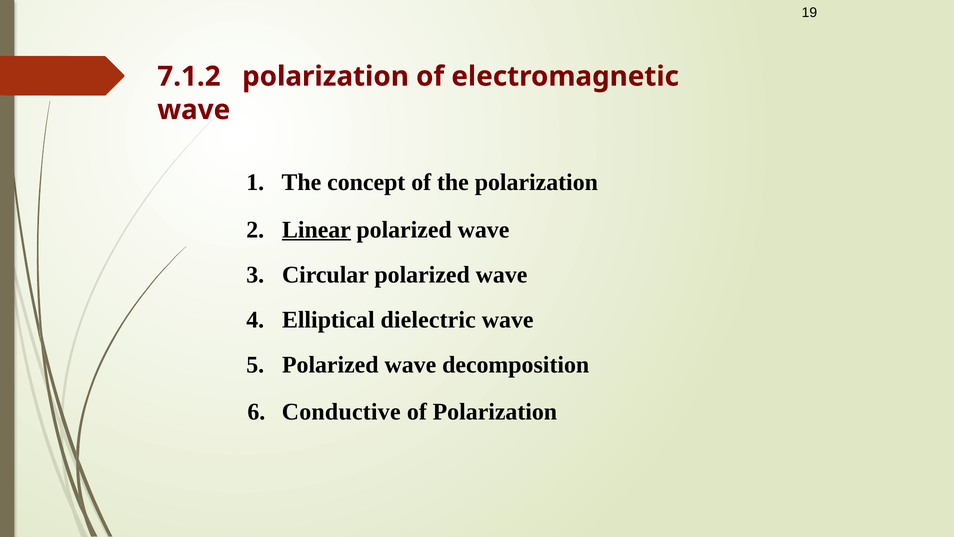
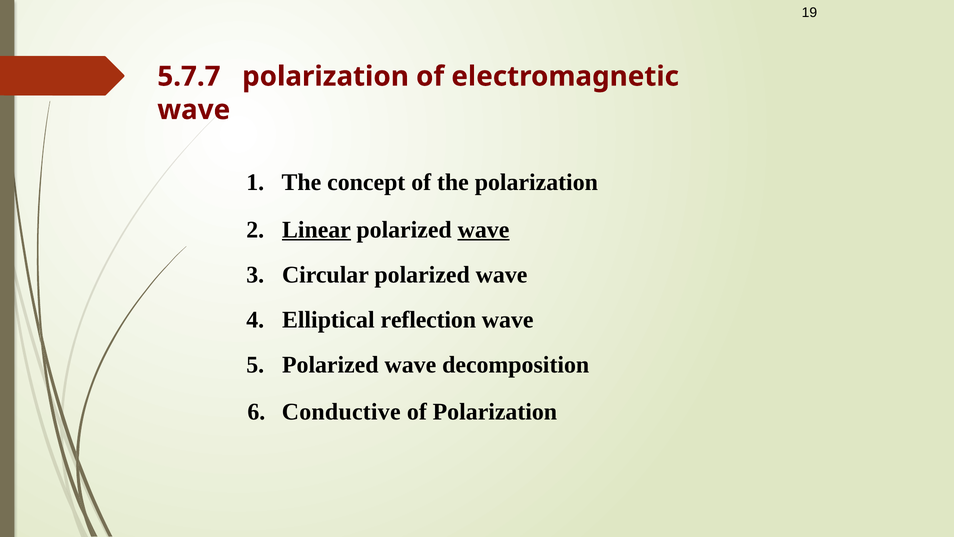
7.1.2: 7.1.2 -> 5.7.7
wave at (484, 230) underline: none -> present
dielectric: dielectric -> reflection
